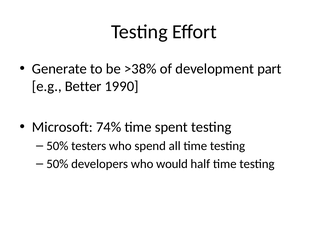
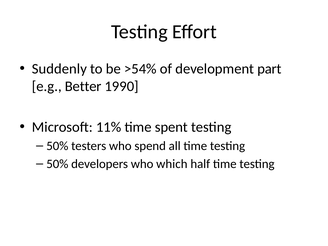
Generate: Generate -> Suddenly
>38%: >38% -> >54%
74%: 74% -> 11%
would: would -> which
